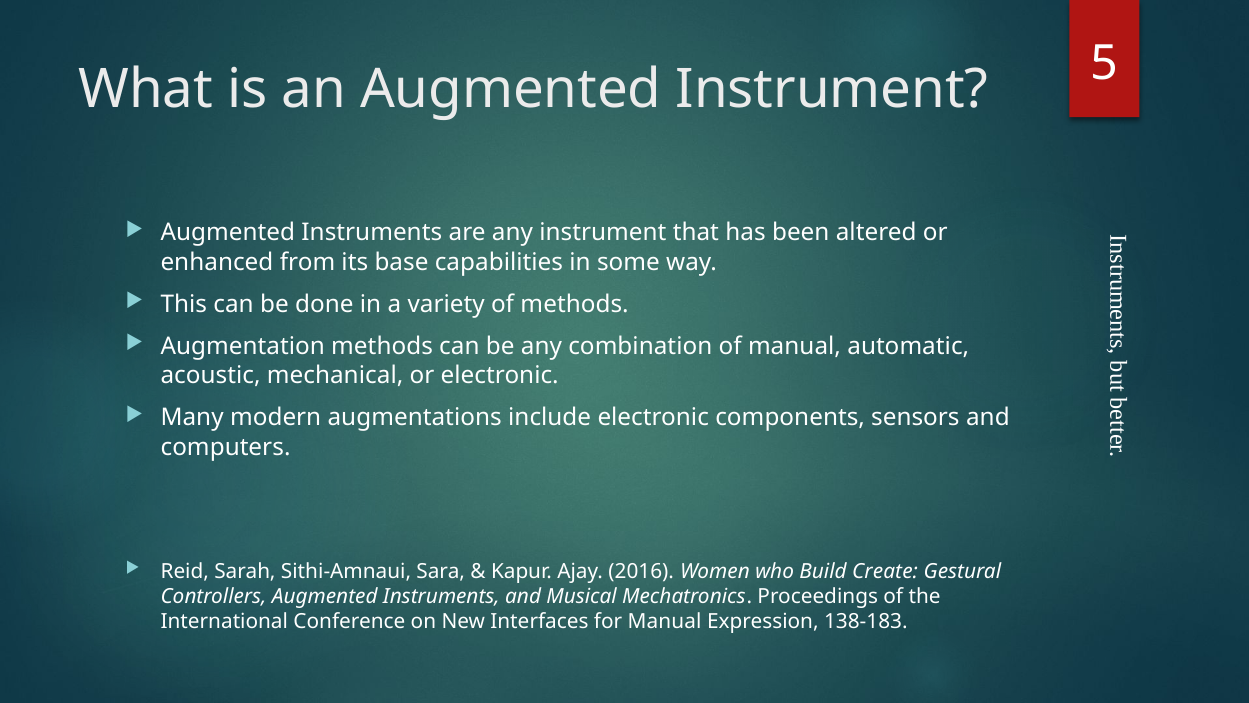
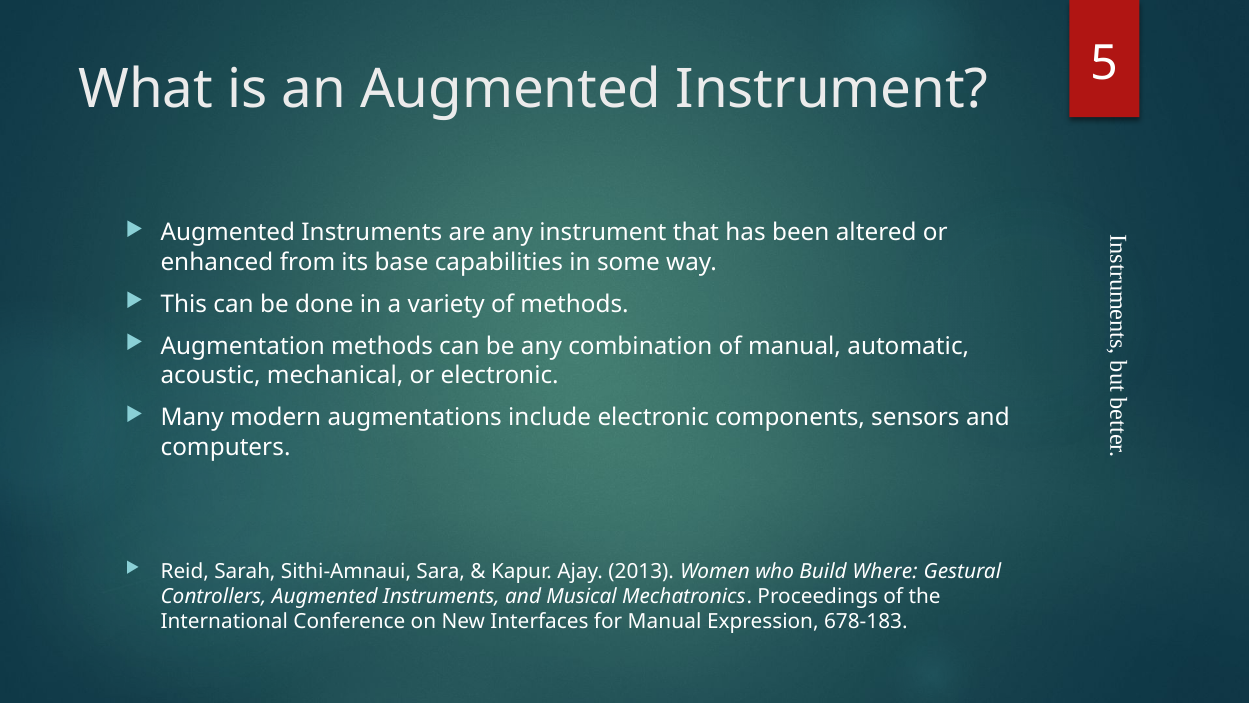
2016: 2016 -> 2013
Create: Create -> Where
138-183: 138-183 -> 678-183
